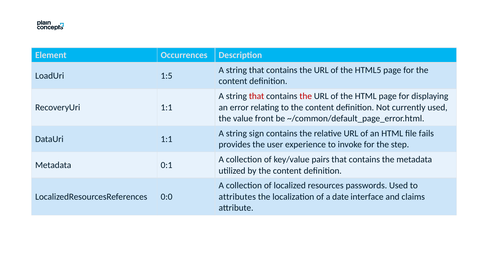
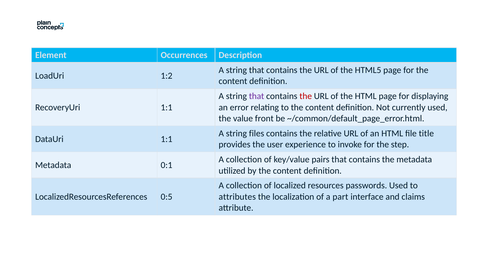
1:5: 1:5 -> 1:2
that at (257, 96) colour: red -> purple
sign: sign -> files
fails: fails -> title
0:0: 0:0 -> 0:5
date: date -> part
